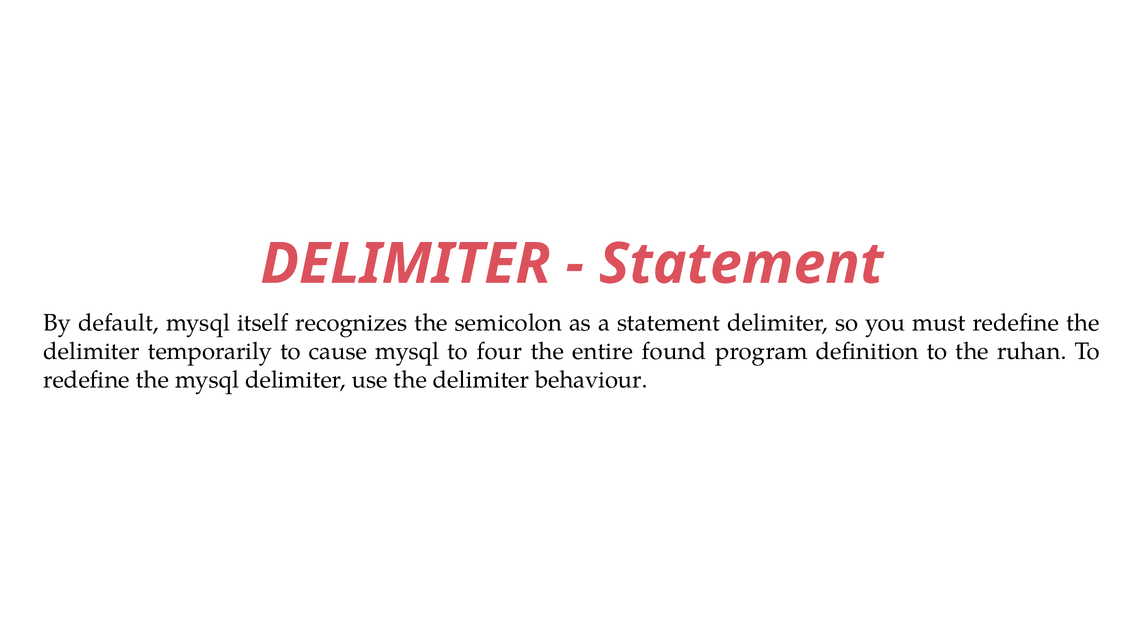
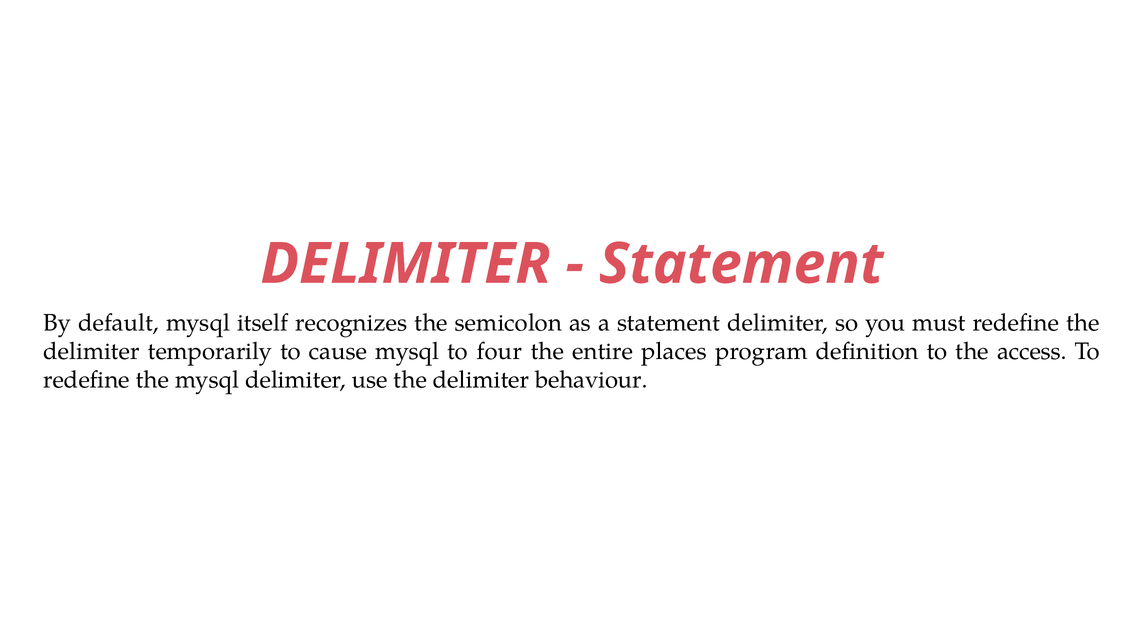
found: found -> places
ruhan: ruhan -> access
